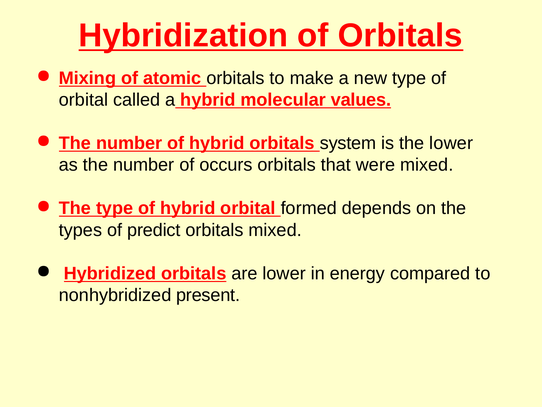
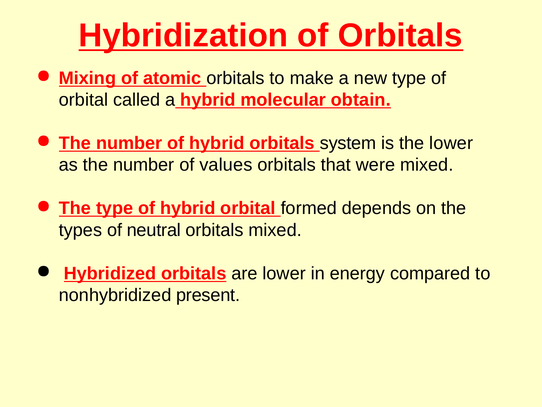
values: values -> obtain
occurs: occurs -> values
predict: predict -> neutral
